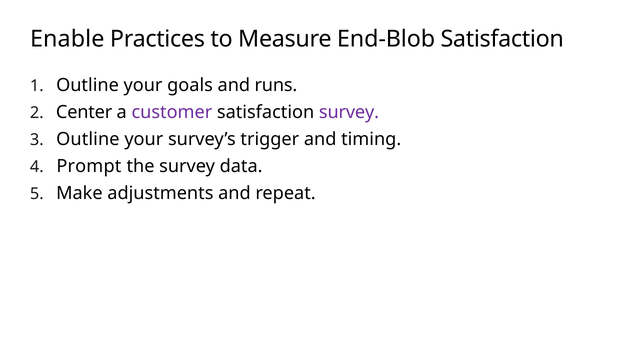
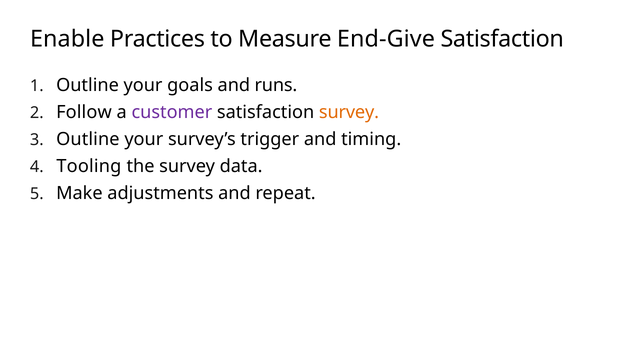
End-Blob: End-Blob -> End-Give
Center: Center -> Follow
survey at (349, 112) colour: purple -> orange
Prompt: Prompt -> Tooling
